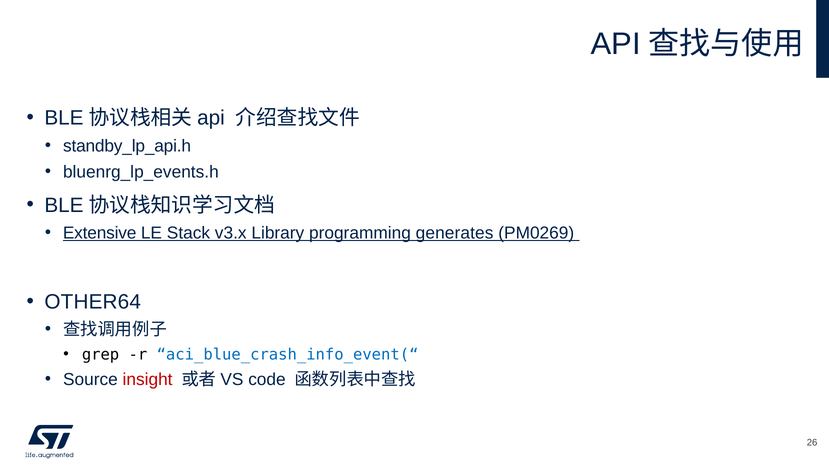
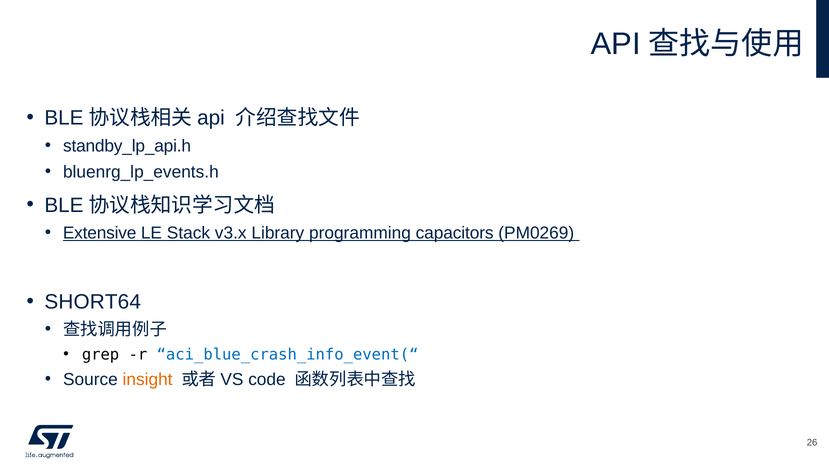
generates: generates -> capacitors
OTHER64: OTHER64 -> SHORT64
insight colour: red -> orange
